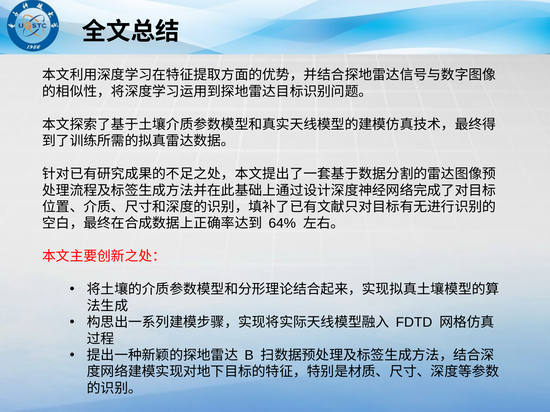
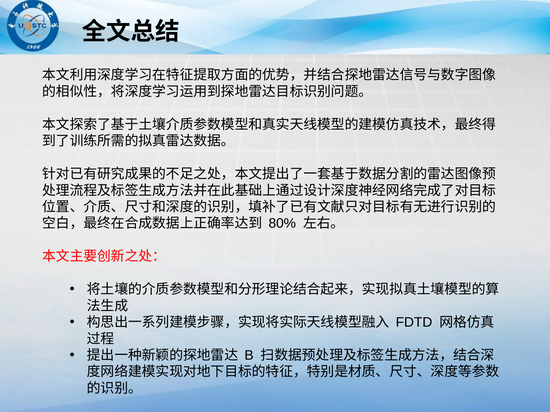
64%: 64% -> 80%
